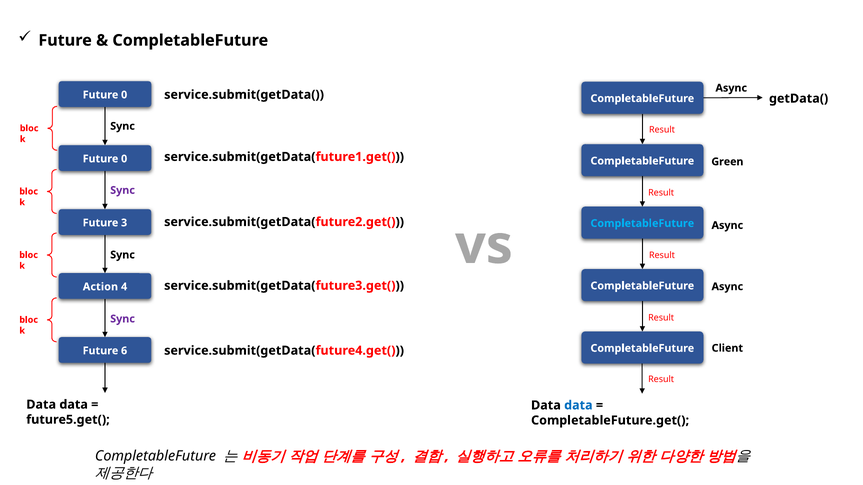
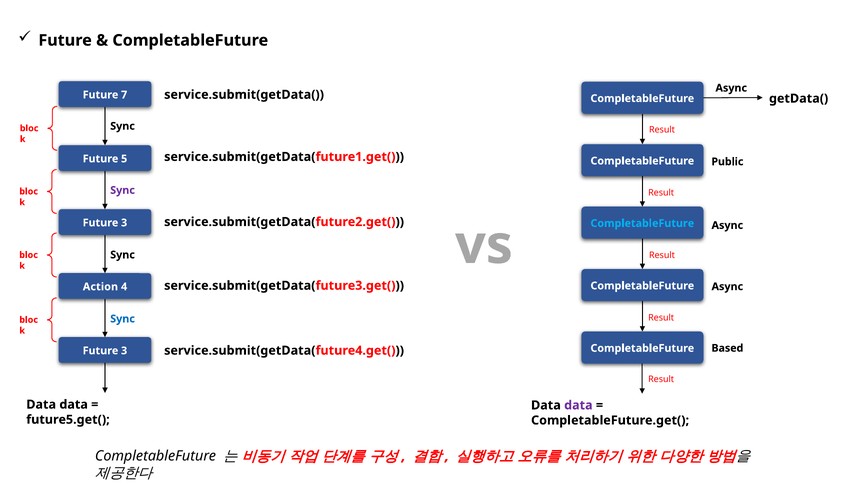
0 at (124, 95): 0 -> 7
0 at (124, 159): 0 -> 5
Green: Green -> Public
Sync at (123, 319) colour: purple -> blue
Client: Client -> Based
6 at (124, 351): 6 -> 3
data at (578, 406) colour: blue -> purple
